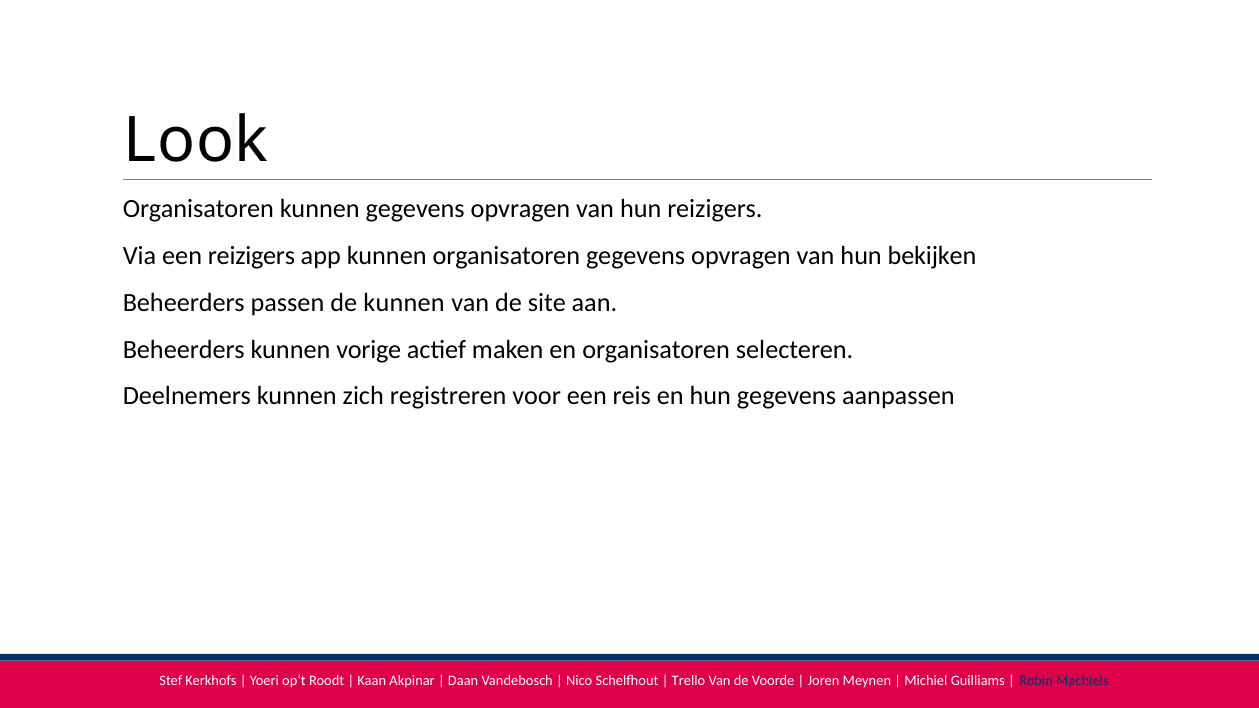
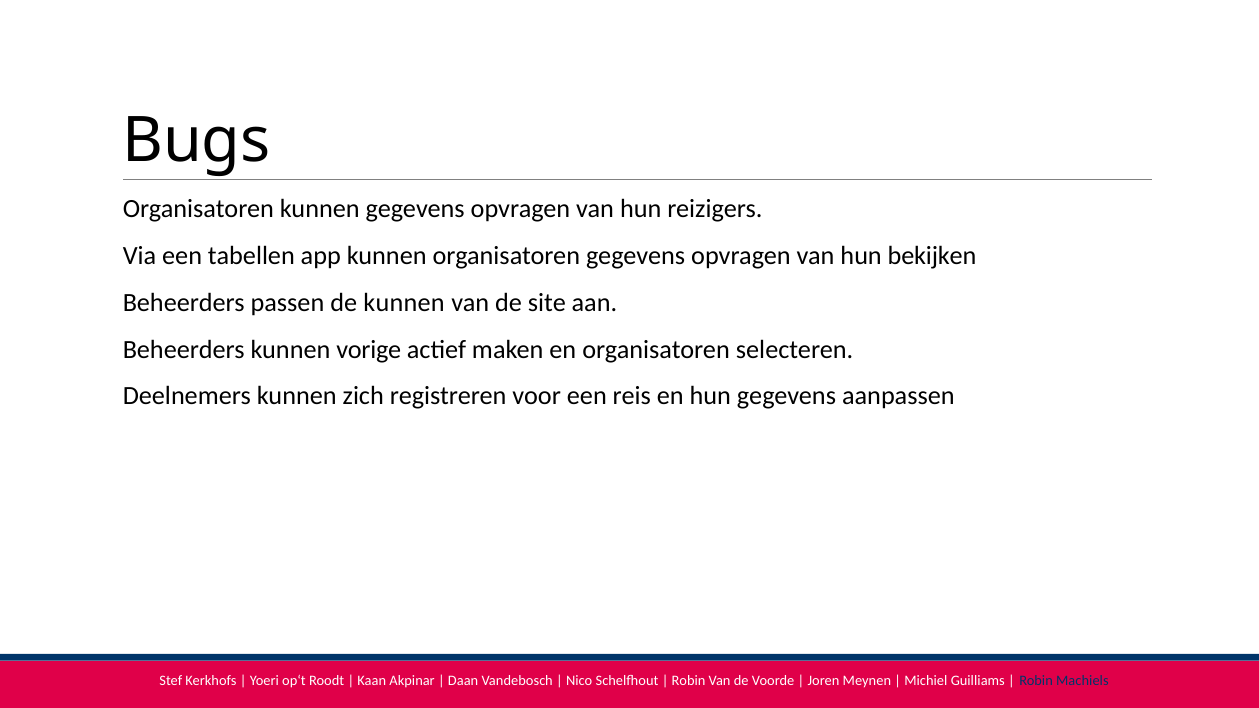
Look: Look -> Bugs
een reizigers: reizigers -> tabellen
Trello at (689, 681): Trello -> Robin
